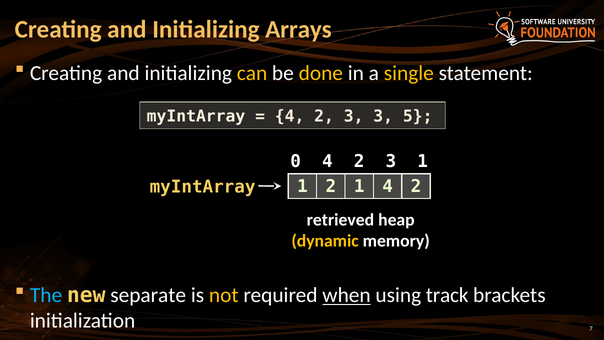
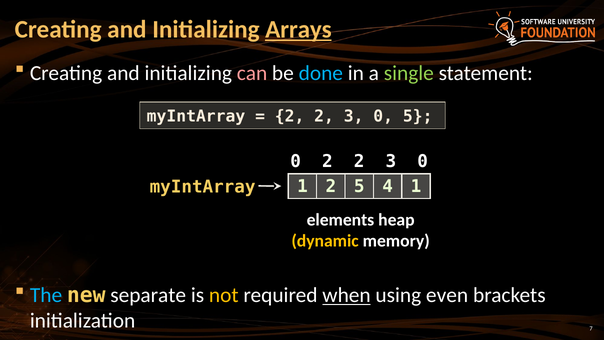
Arrays underline: none -> present
can colour: yellow -> pink
done colour: yellow -> light blue
single colour: yellow -> light green
4 at (290, 116): 4 -> 2
3 at (383, 116): 3 -> 0
0 4: 4 -> 2
1 at (423, 161): 1 -> 0
2 1: 1 -> 5
2 at (416, 186): 2 -> 1
retrieved: retrieved -> elements
track: track -> even
